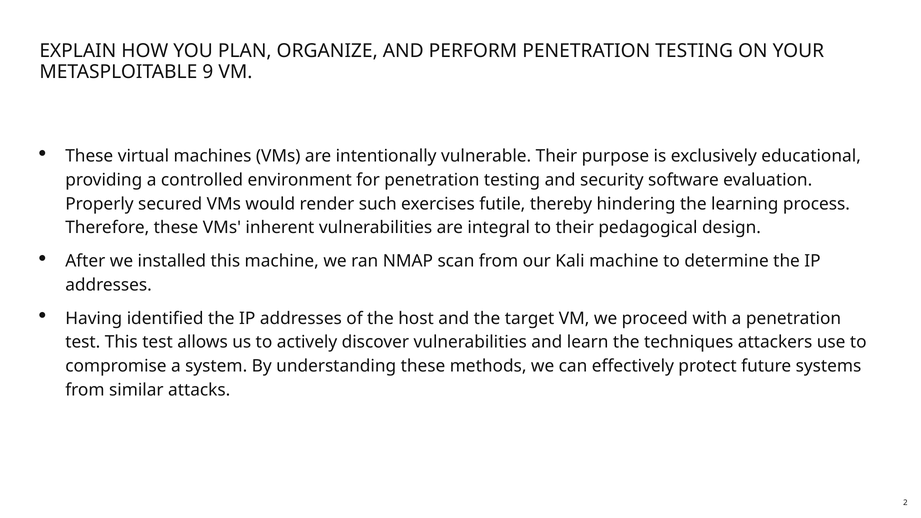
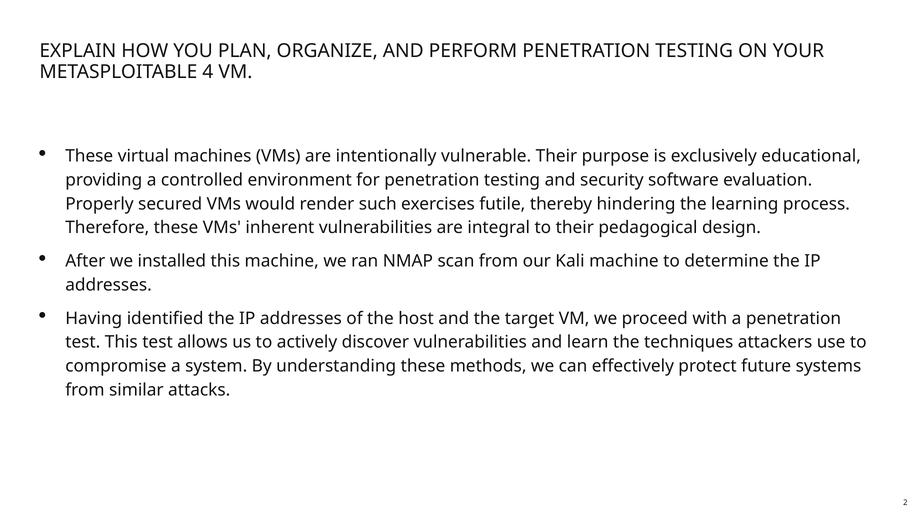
9: 9 -> 4
